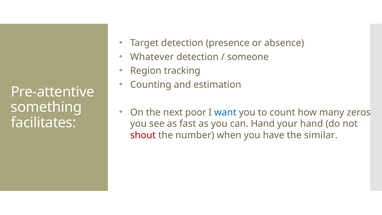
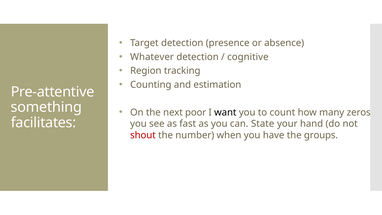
someone: someone -> cognitive
want colour: blue -> black
can Hand: Hand -> State
similar: similar -> groups
